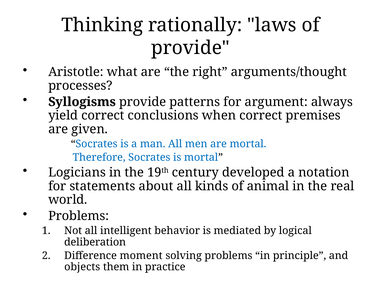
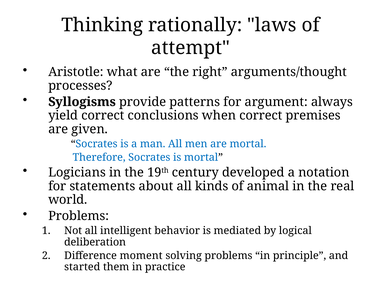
provide at (190, 48): provide -> attempt
objects: objects -> started
